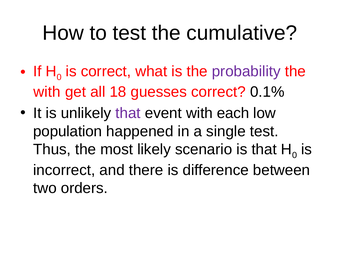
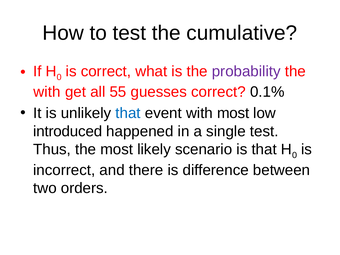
18: 18 -> 55
that at (128, 113) colour: purple -> blue
with each: each -> most
population: population -> introduced
